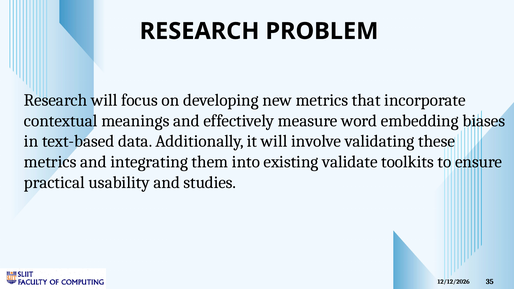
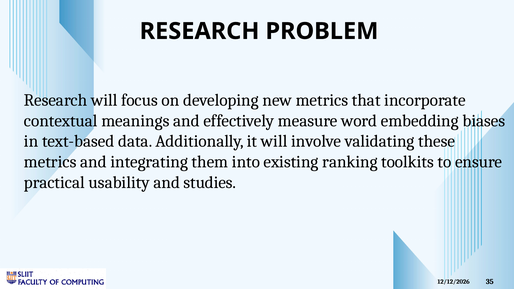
validate: validate -> ranking
